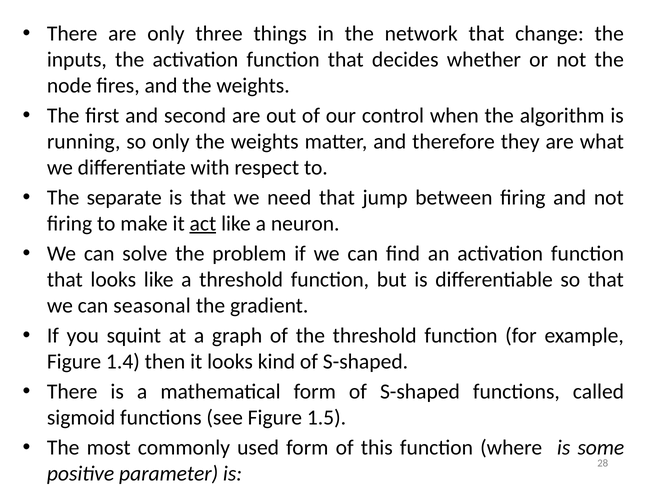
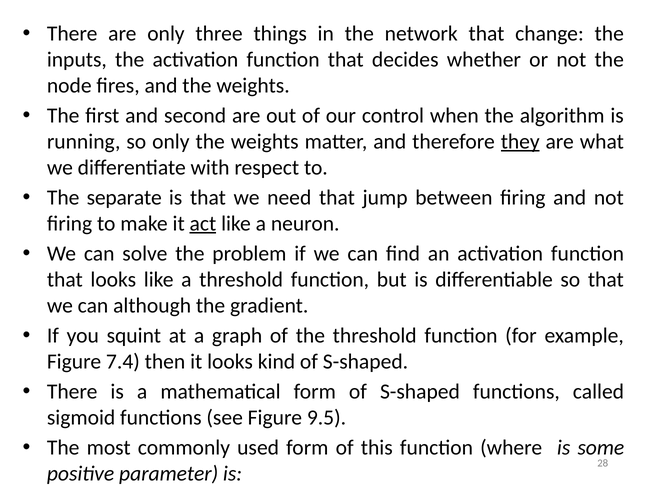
they underline: none -> present
seasonal: seasonal -> although
1.4: 1.4 -> 7.4
1.5: 1.5 -> 9.5
